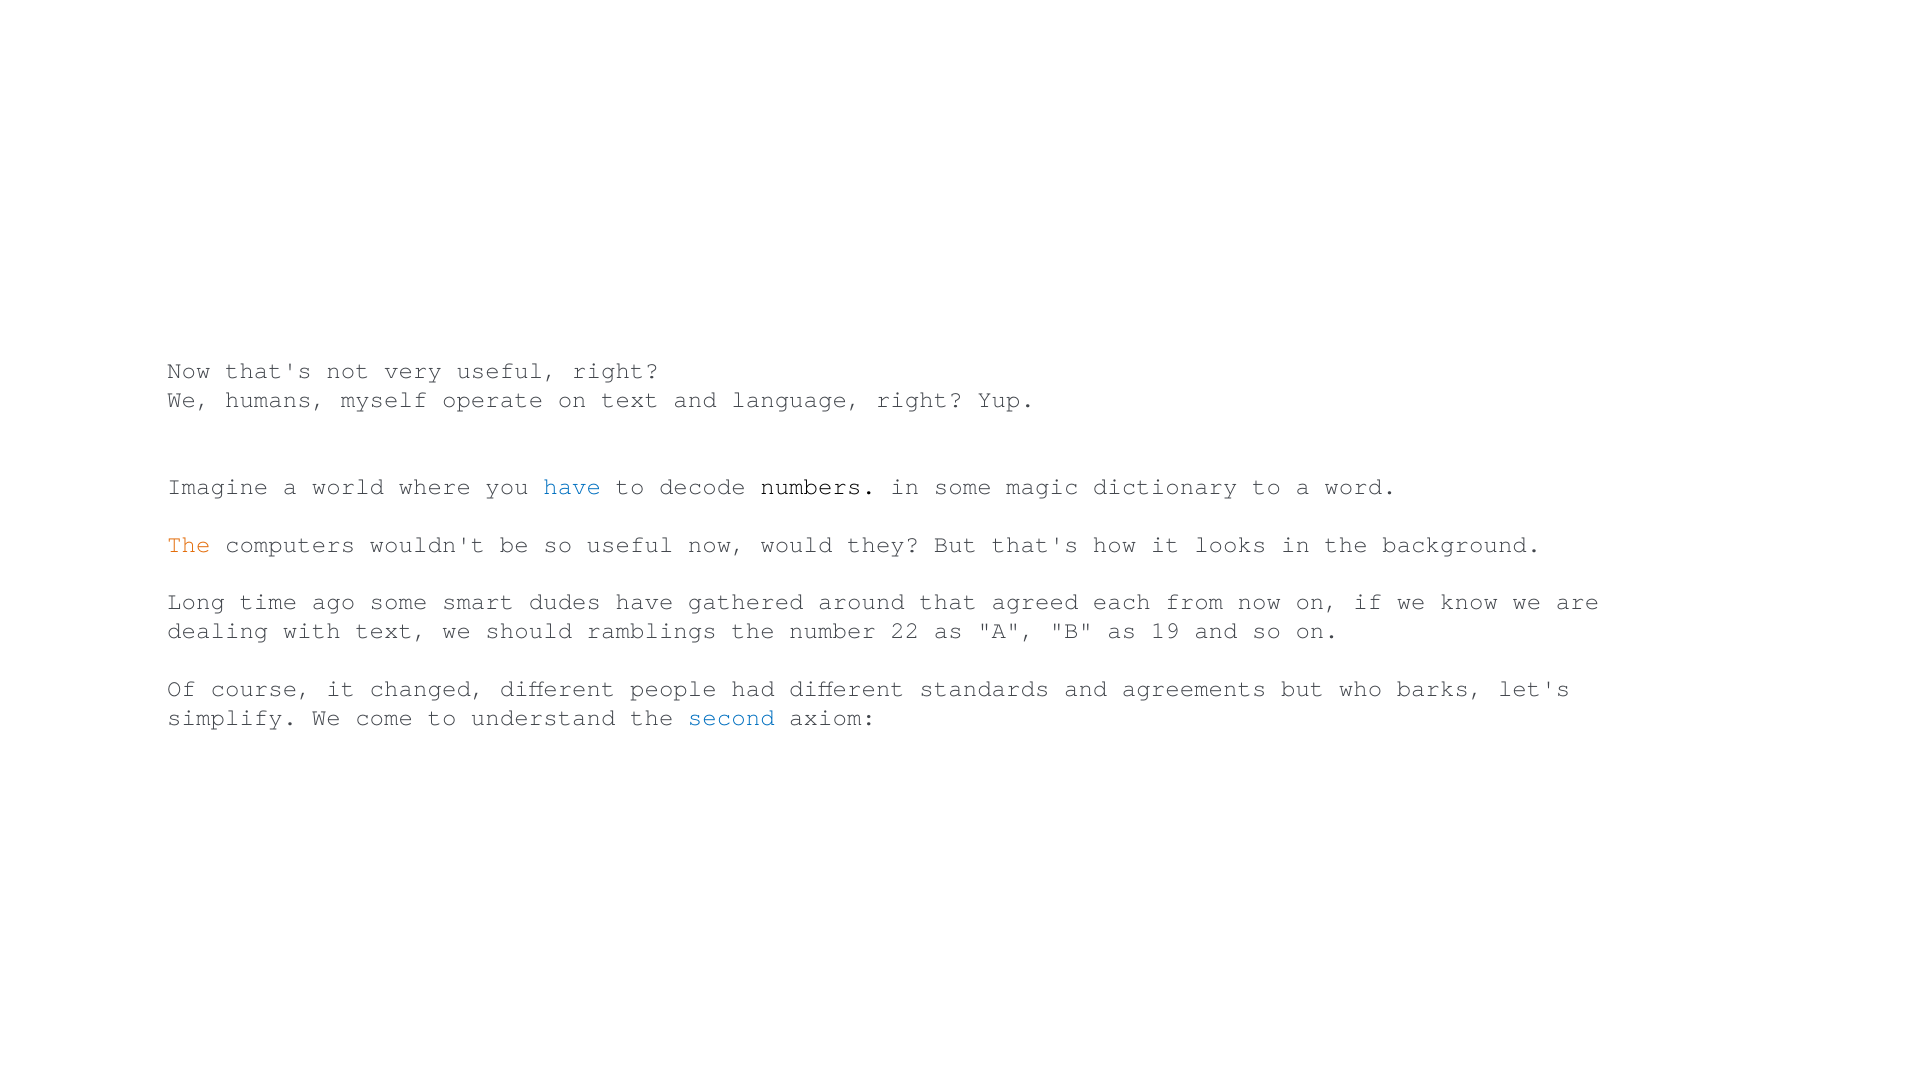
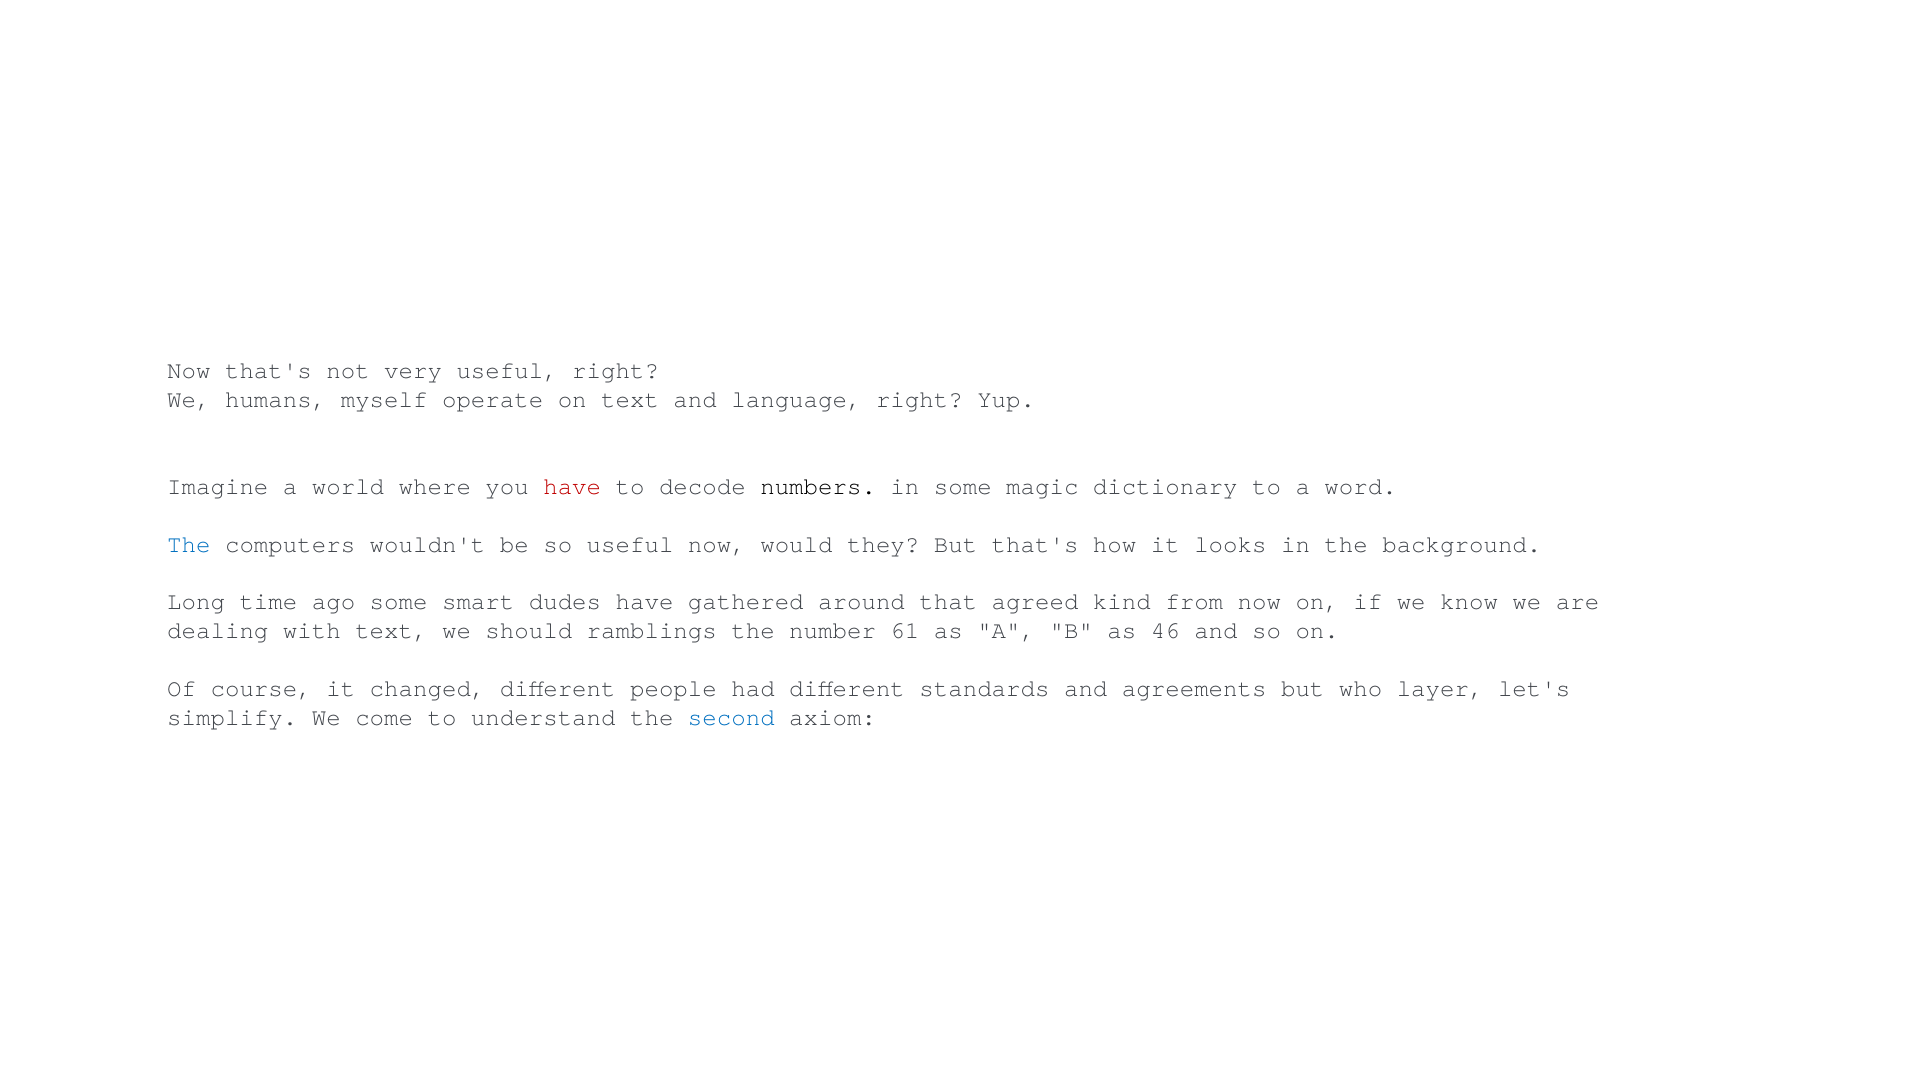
have at (572, 486) colour: blue -> red
The at (189, 544) colour: orange -> blue
each: each -> kind
22: 22 -> 61
19: 19 -> 46
barks: barks -> layer
